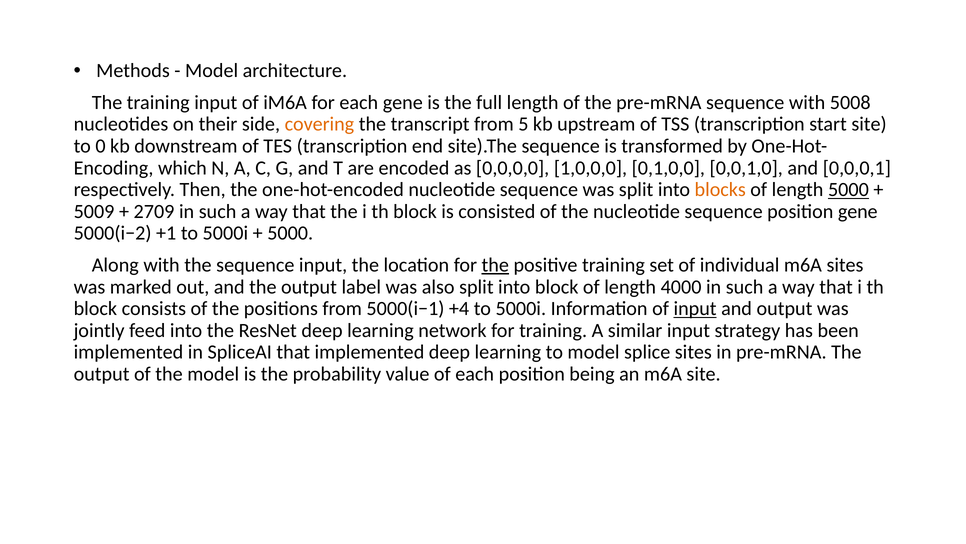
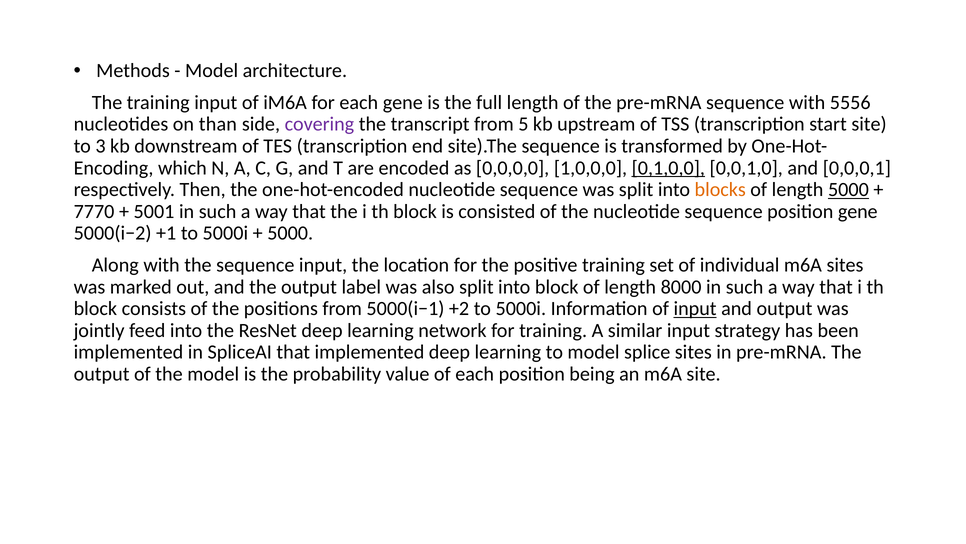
5008: 5008 -> 5556
their: their -> than
covering colour: orange -> purple
0: 0 -> 3
0,1,0,0 underline: none -> present
5009: 5009 -> 7770
2709: 2709 -> 5001
the at (495, 265) underline: present -> none
4000: 4000 -> 8000
+4: +4 -> +2
